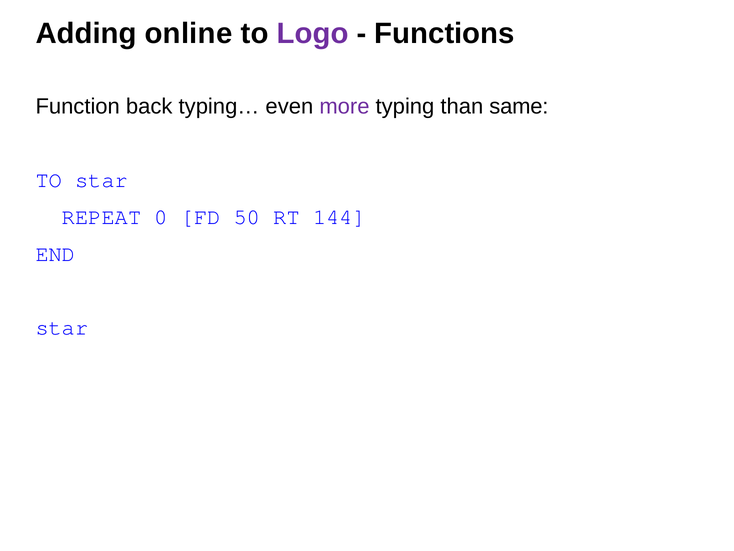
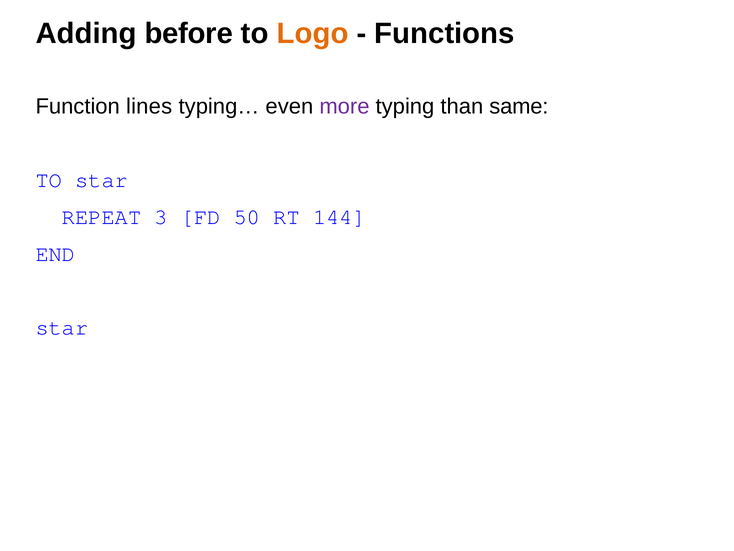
online: online -> before
Logo colour: purple -> orange
back: back -> lines
0: 0 -> 3
